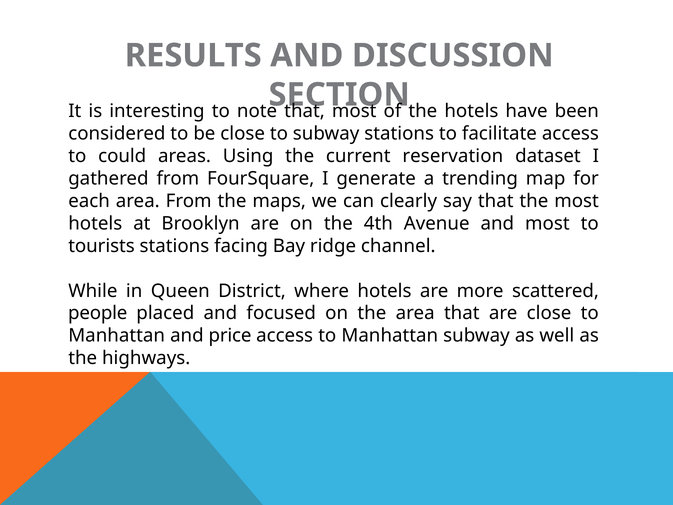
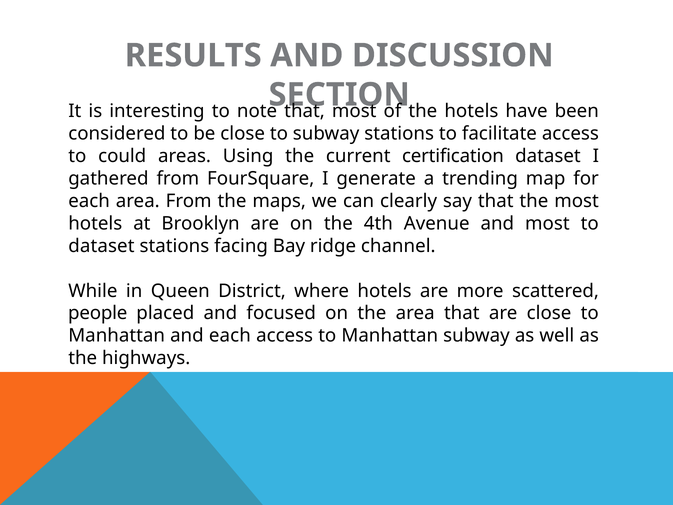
reservation: reservation -> certification
tourists at (102, 246): tourists -> dataset
and price: price -> each
